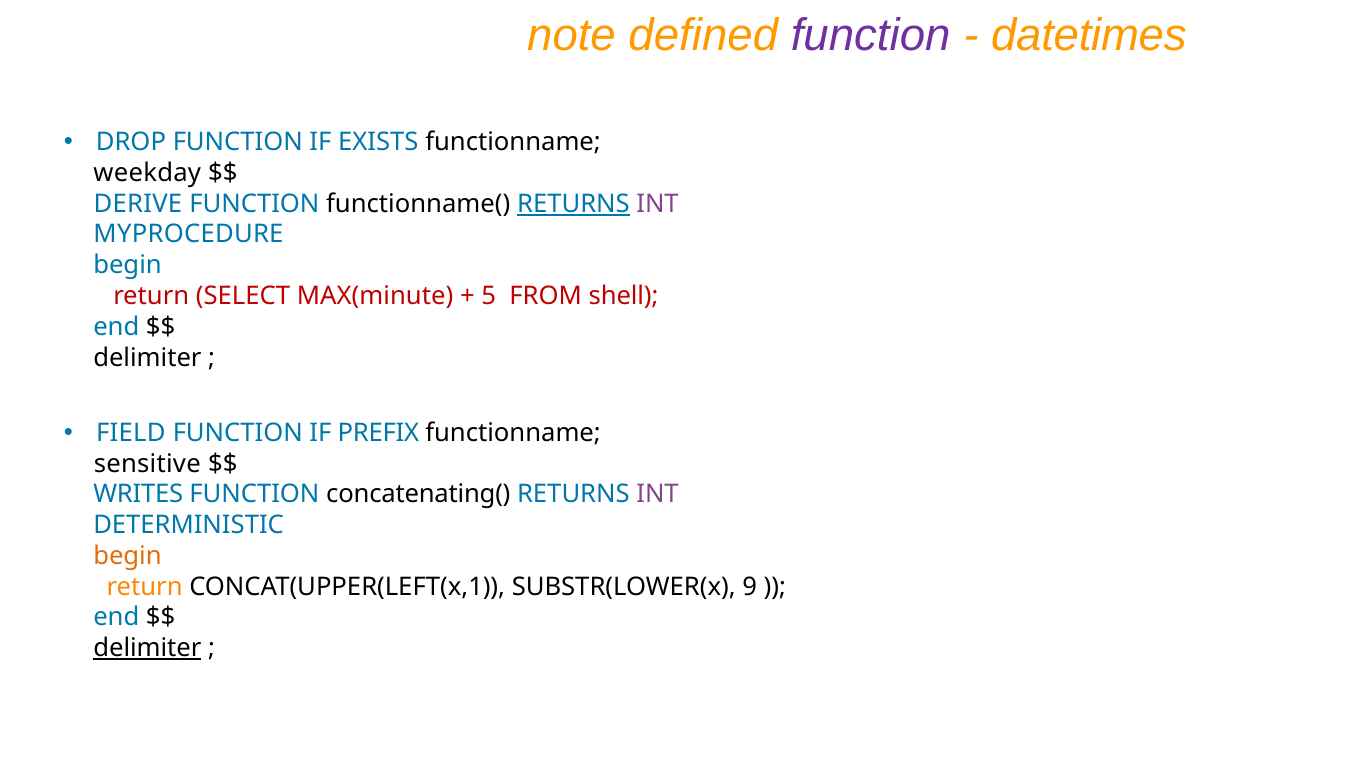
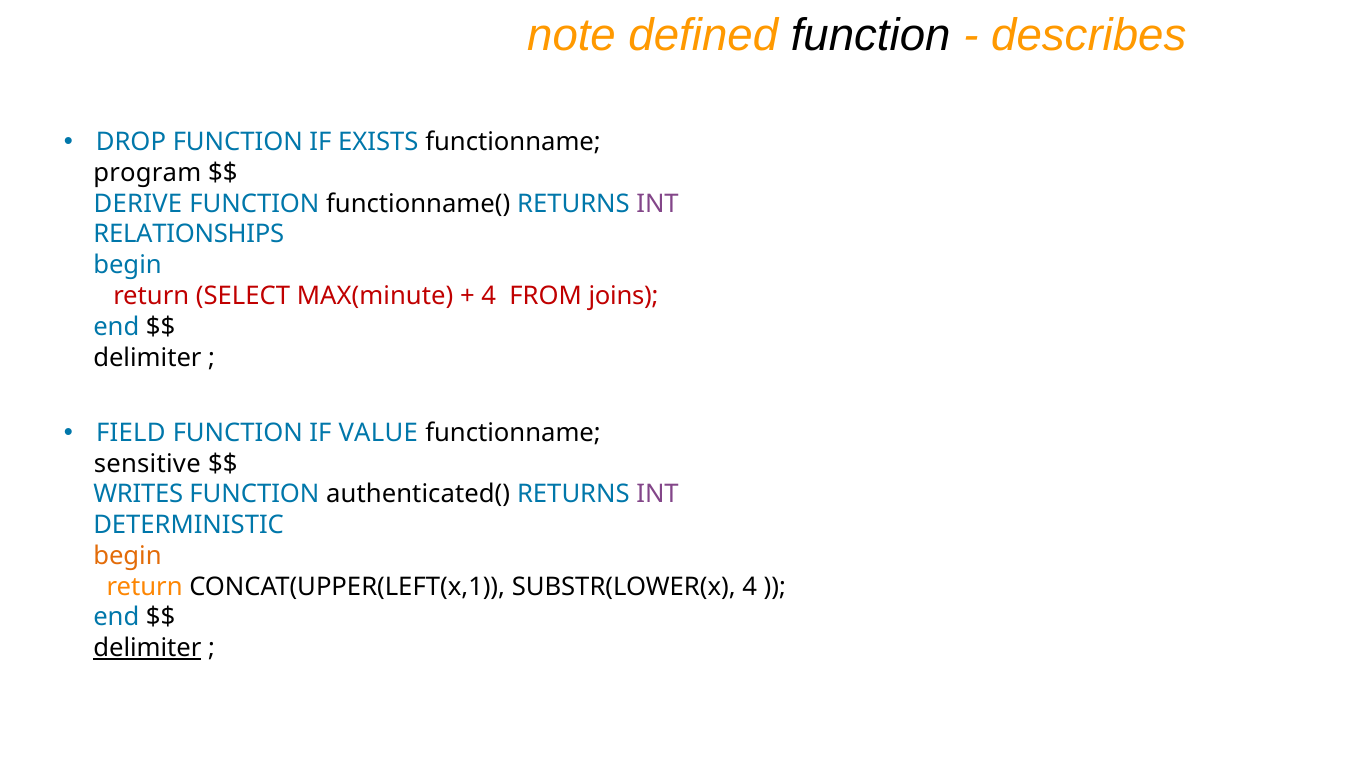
function at (871, 36) colour: purple -> black
datetimes: datetimes -> describes
weekday: weekday -> program
RETURNS at (573, 204) underline: present -> none
MYPROCEDURE: MYPROCEDURE -> RELATIONSHIPS
5 at (489, 296): 5 -> 4
shell: shell -> joins
PREFIX: PREFIX -> VALUE
concatenating(: concatenating( -> authenticated(
SUBSTR(LOWER(x 9: 9 -> 4
